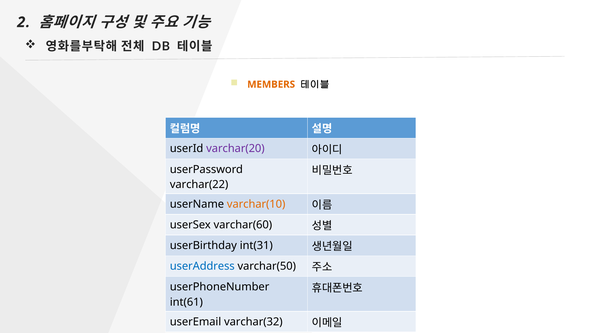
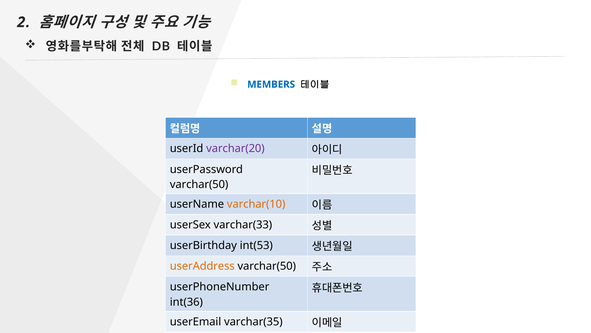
MEMBERS colour: orange -> blue
varchar(22 at (199, 184): varchar(22 -> varchar(50
varchar(60: varchar(60 -> varchar(33
int(31: int(31 -> int(53
userAddress colour: blue -> orange
int(61: int(61 -> int(36
varchar(32: varchar(32 -> varchar(35
